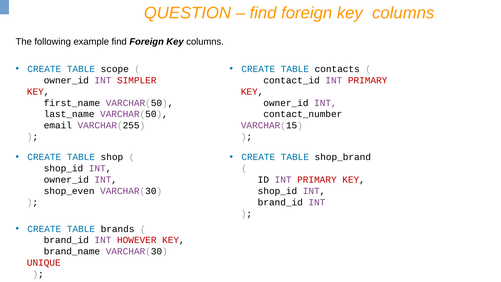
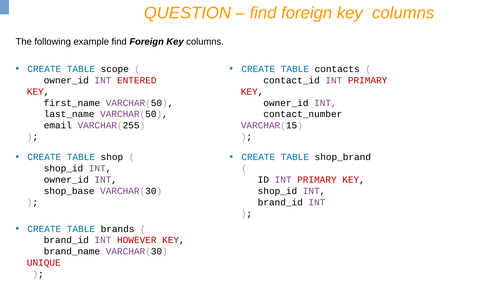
SIMPLER: SIMPLER -> ENTERED
shop_even: shop_even -> shop_base
